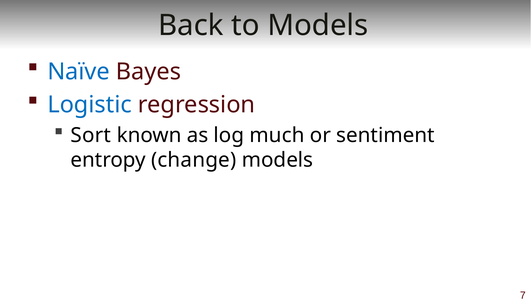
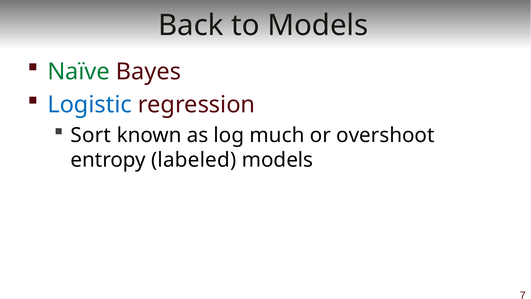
Naïve colour: blue -> green
sentiment: sentiment -> overshoot
change: change -> labeled
